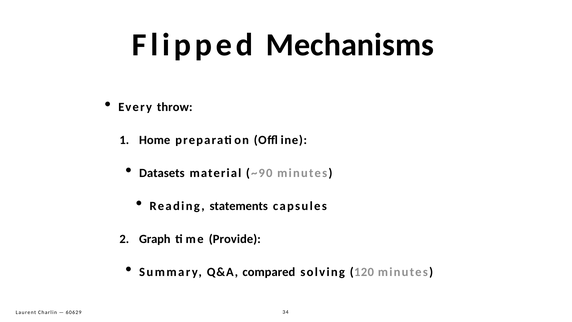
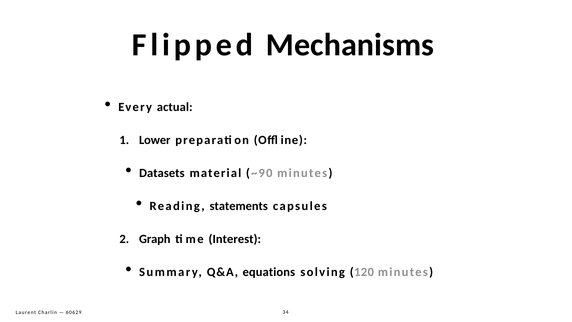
throw: throw -> actual
Home: Home -> Lower
Provide: Provide -> Interest
compared: compared -> equations
